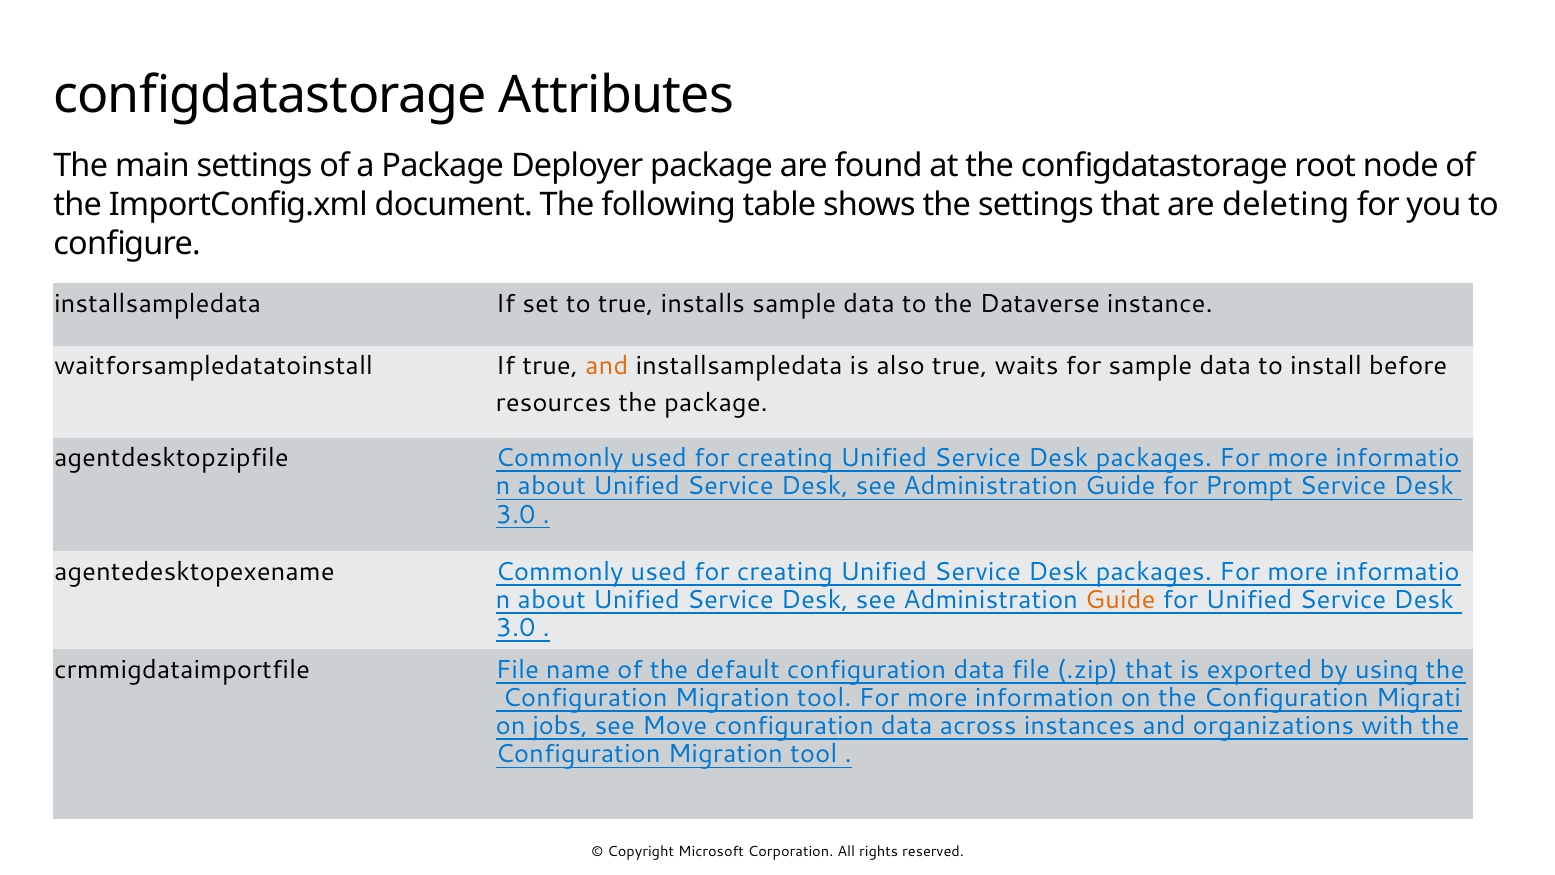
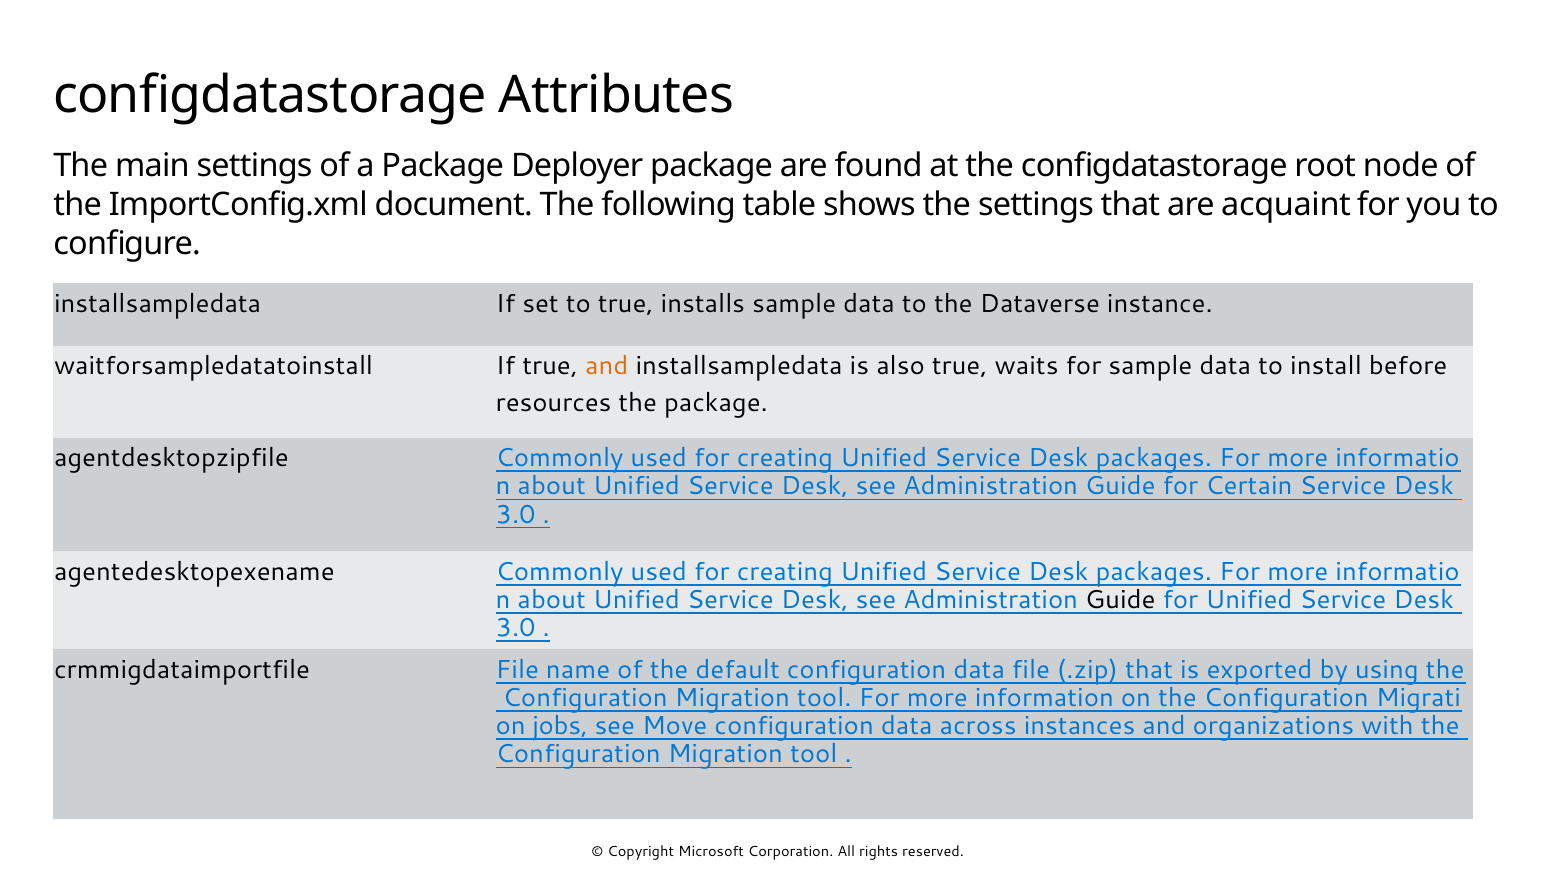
deleting: deleting -> acquaint
Prompt: Prompt -> Certain
Guide at (1120, 600) colour: orange -> black
